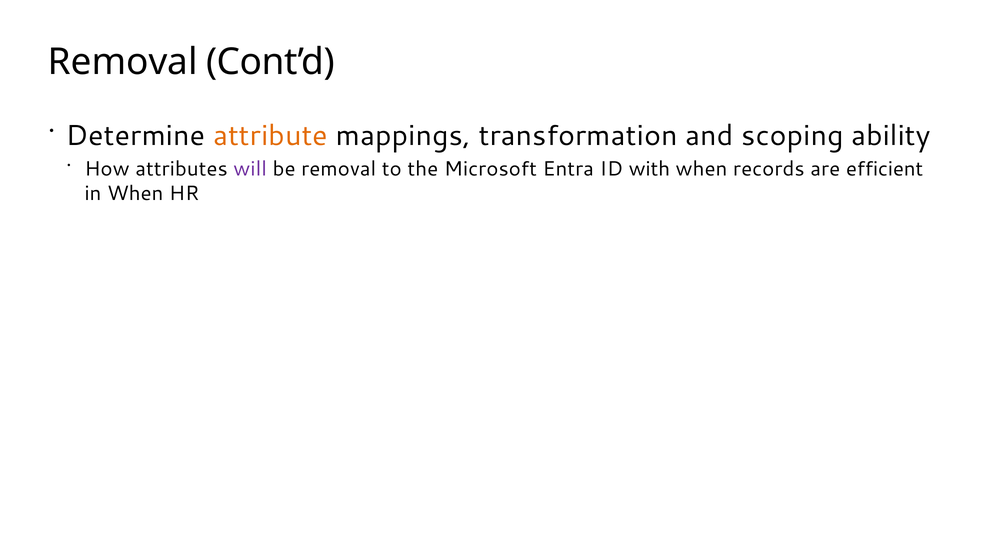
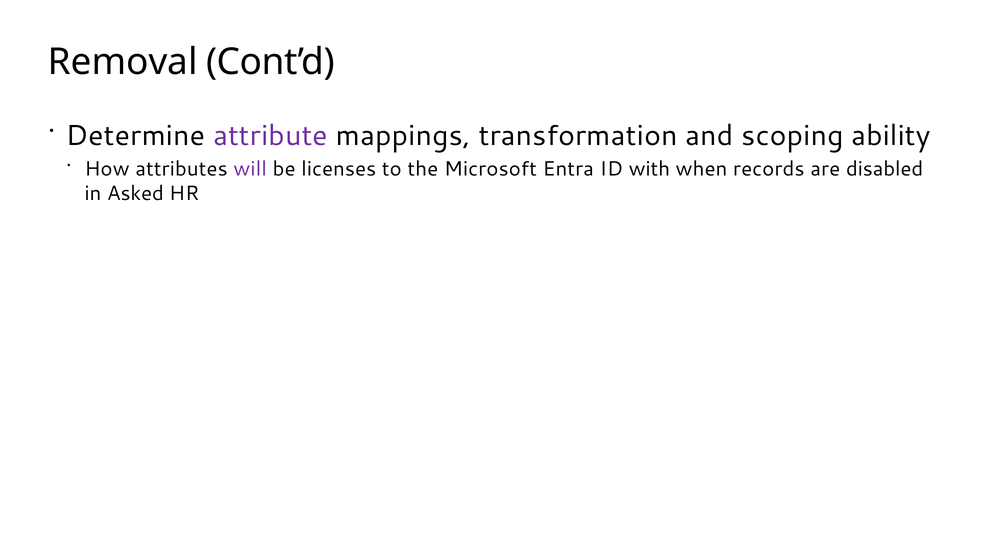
attribute colour: orange -> purple
be removal: removal -> licenses
efficient: efficient -> disabled
in When: When -> Asked
